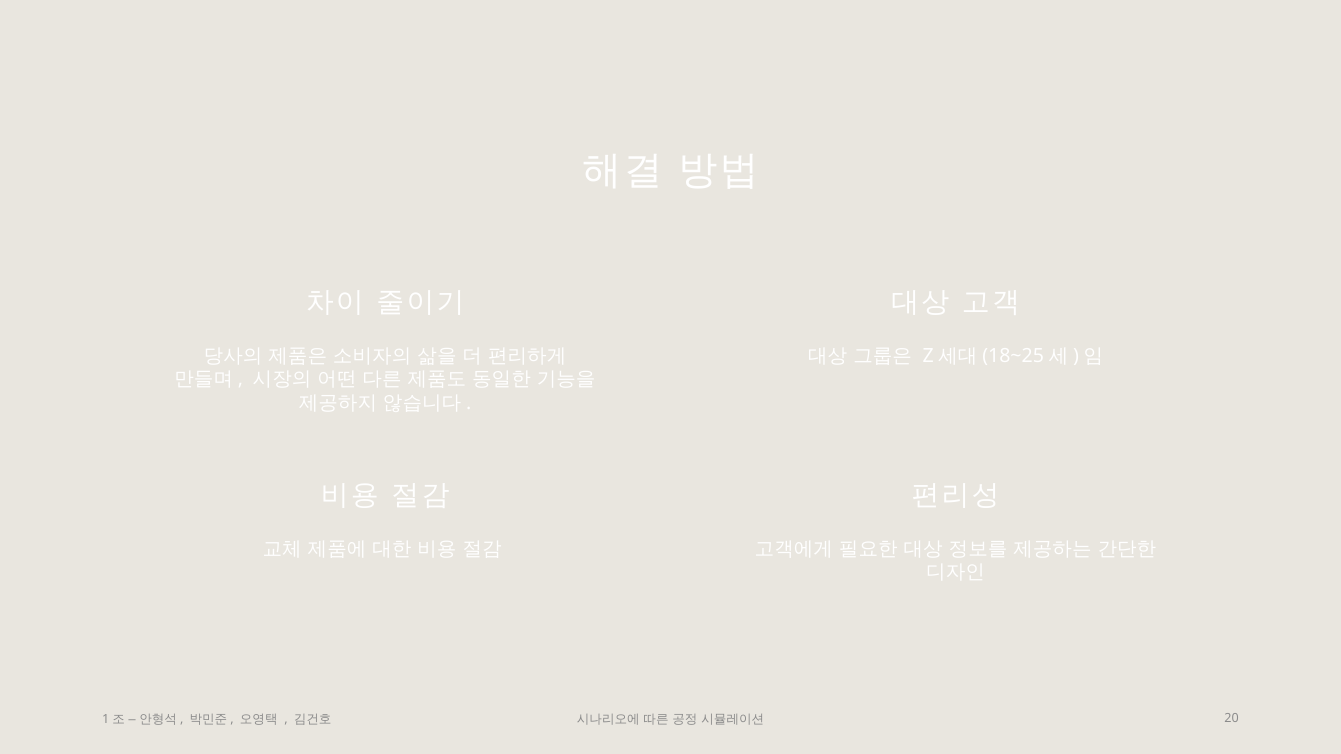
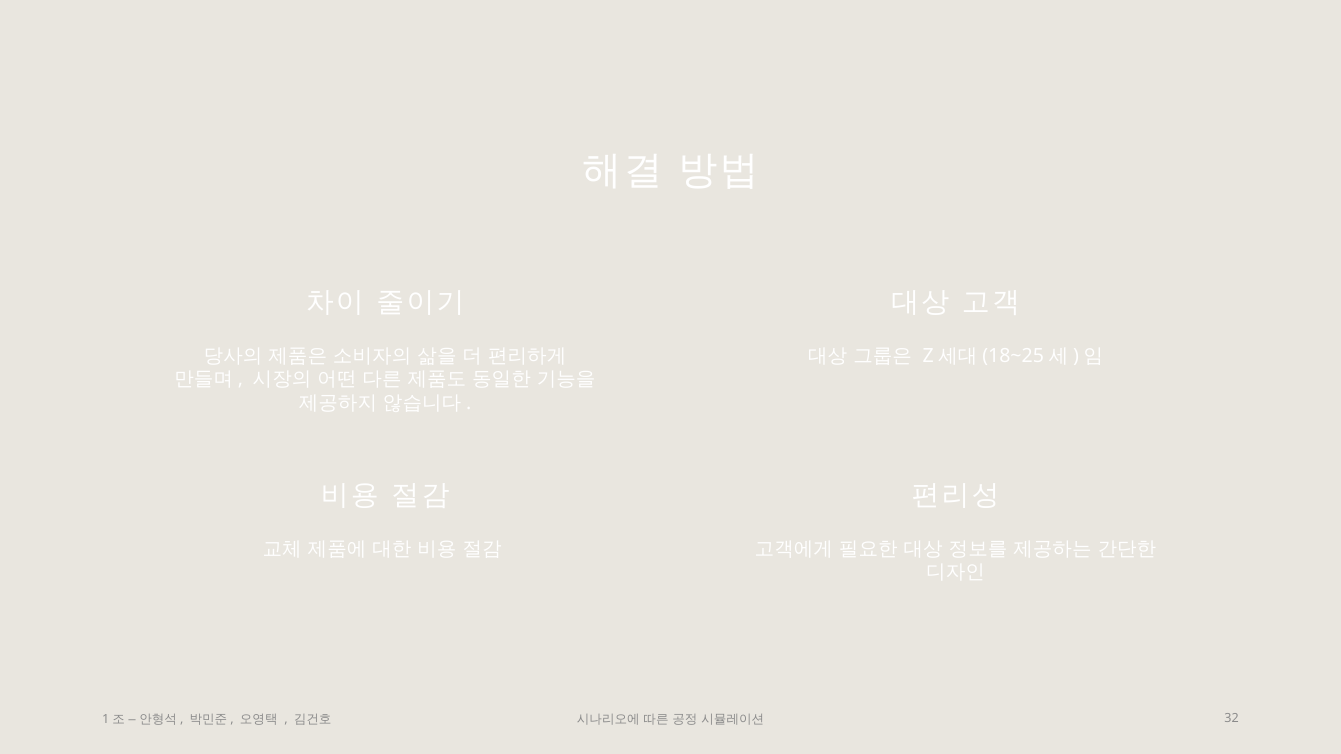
20: 20 -> 32
